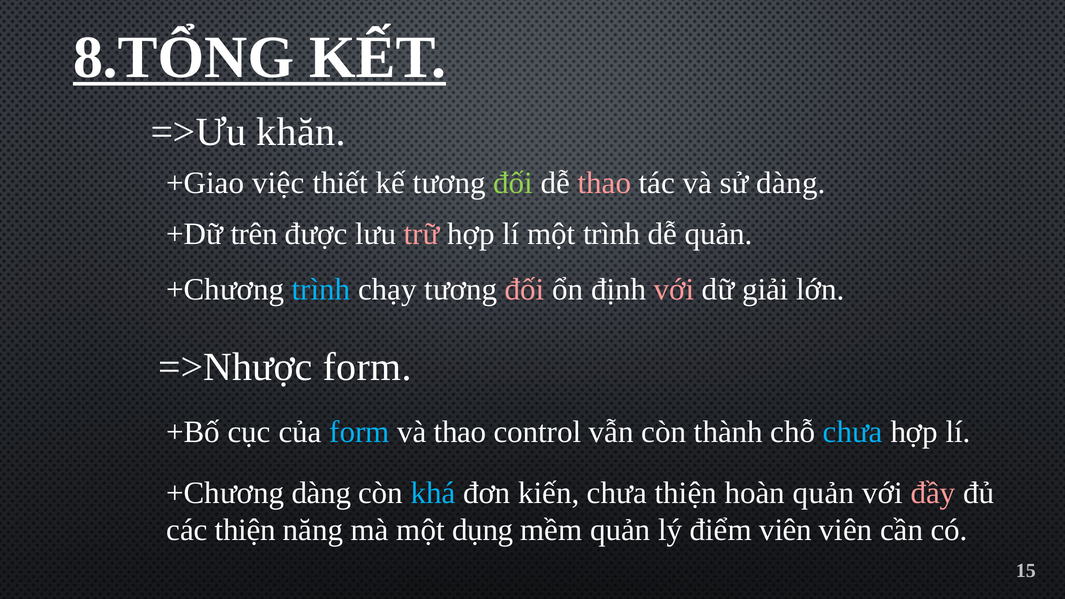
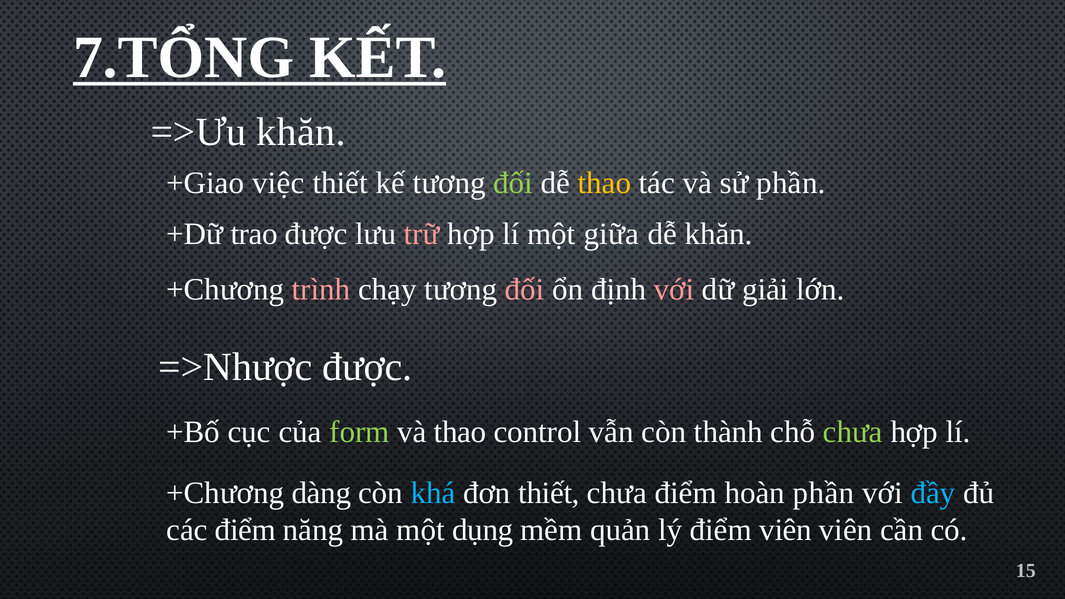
8.TỔNG: 8.TỔNG -> 7.TỔNG
thao at (604, 183) colour: pink -> yellow
sử dàng: dàng -> phần
trên: trên -> trao
một trình: trình -> giữa
dễ quản: quản -> khăn
trình at (321, 289) colour: light blue -> pink
=>Nhược form: form -> được
form at (359, 432) colour: light blue -> light green
chưa at (853, 432) colour: light blue -> light green
đơn kiến: kiến -> thiết
chưa thiện: thiện -> điểm
hoàn quản: quản -> phần
đầy colour: pink -> light blue
các thiện: thiện -> điểm
